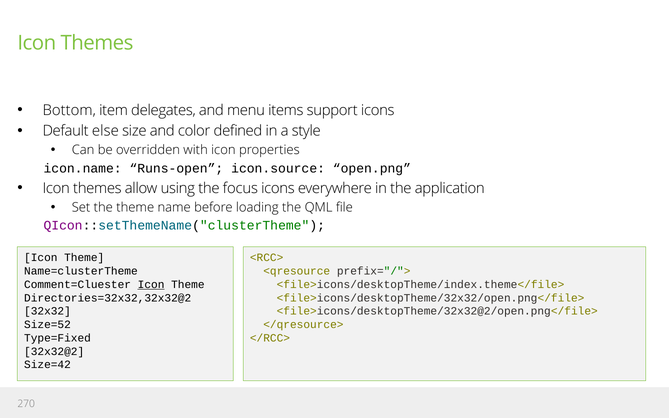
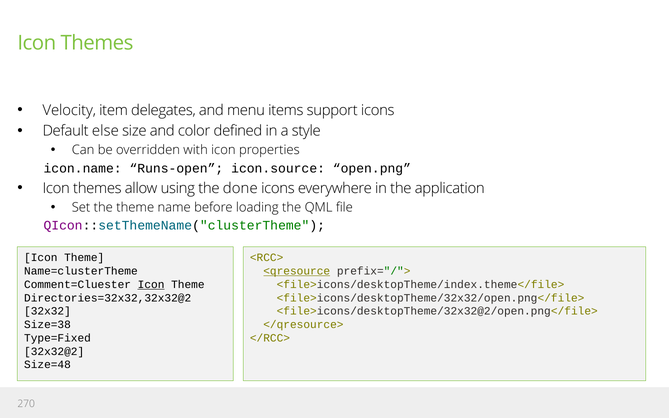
Bottom: Bottom -> Velocity
focus: focus -> done
<qresource underline: none -> present
Size=52: Size=52 -> Size=38
Size=42: Size=42 -> Size=48
